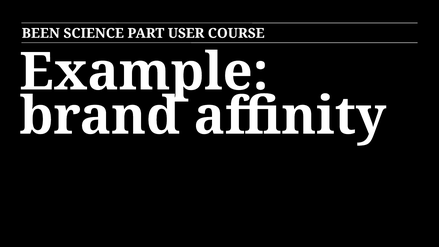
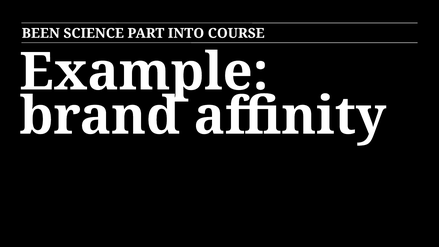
USER: USER -> INTO
